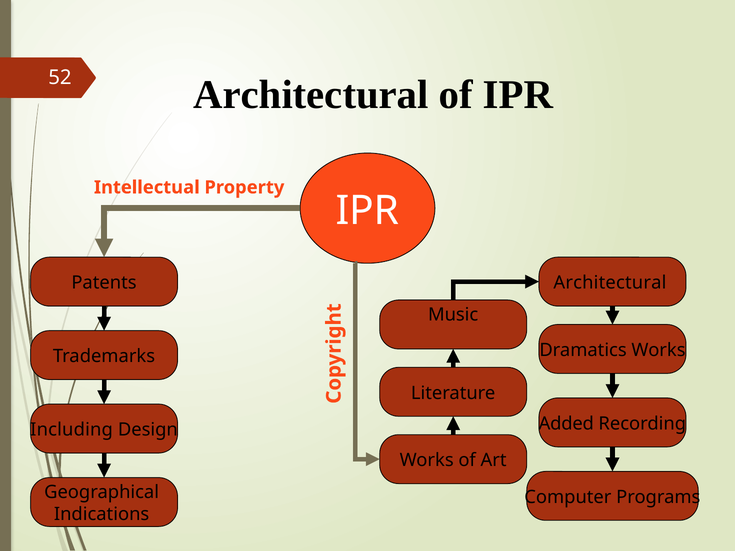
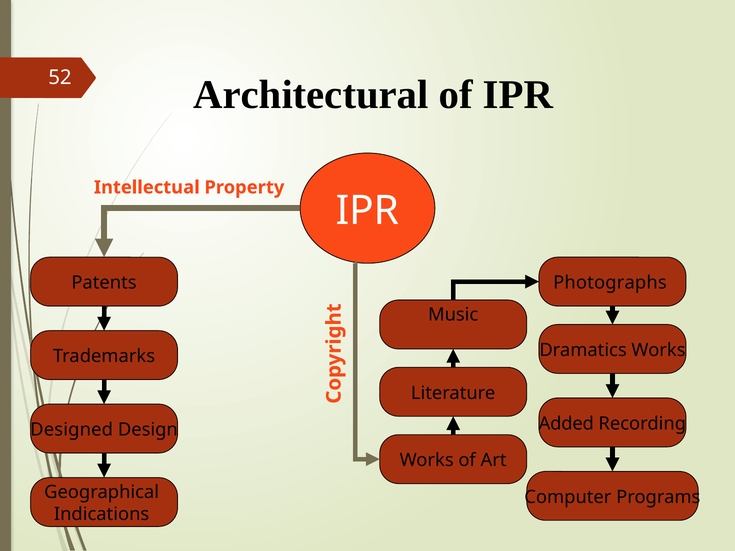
Architectural at (610, 283): Architectural -> Photographs
Including: Including -> Designed
